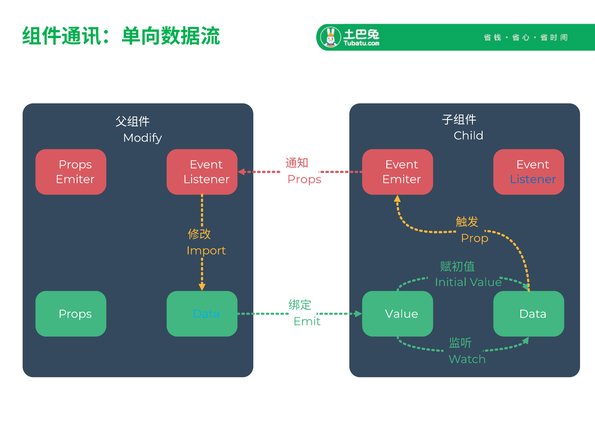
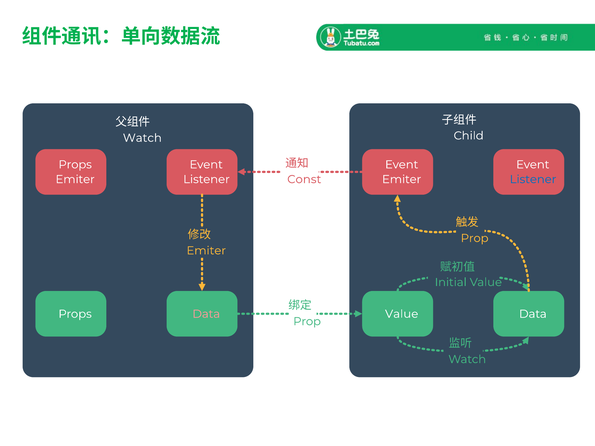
Modify at (142, 138): Modify -> Watch
Props at (304, 179): Props -> Const
Import at (206, 251): Import -> Emiter
Data at (206, 314) colour: light blue -> pink
Emit at (307, 322): Emit -> Prop
